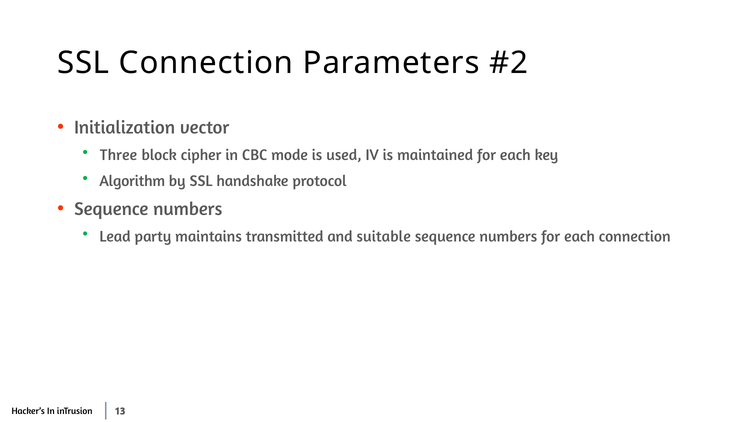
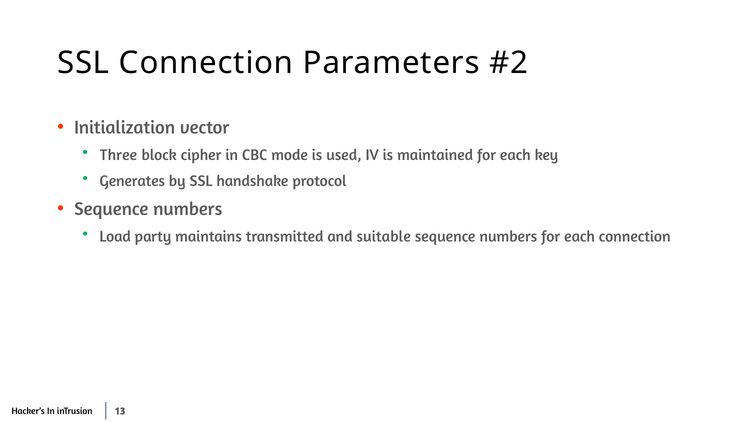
Algorithm: Algorithm -> Generates
Lead: Lead -> Load
